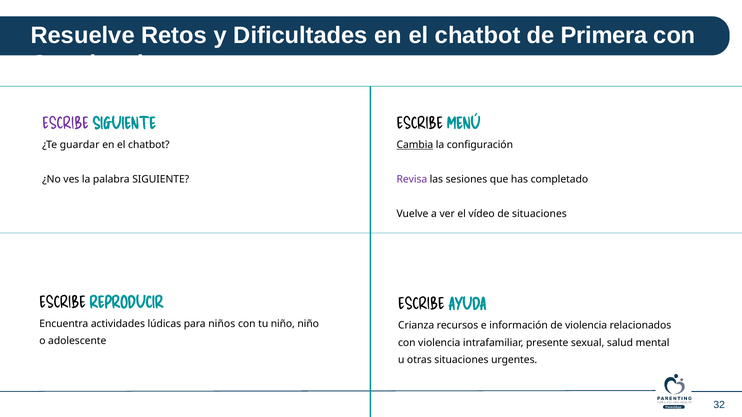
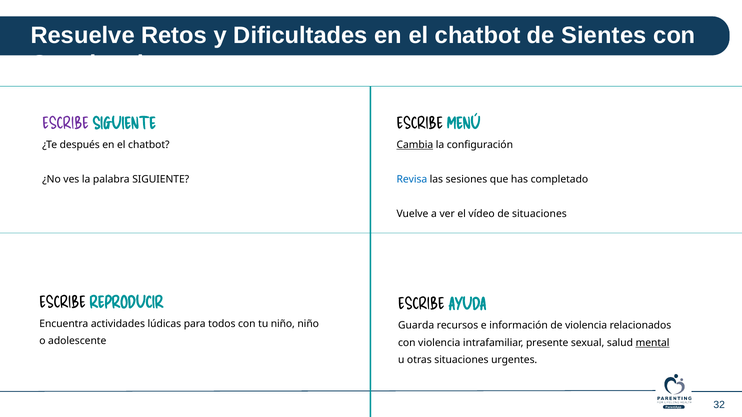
Primera: Primera -> Sientes
guardar: guardar -> después
Revisa colour: purple -> blue
niños: niños -> todos
Crianza: Crianza -> Guarda
mental underline: none -> present
